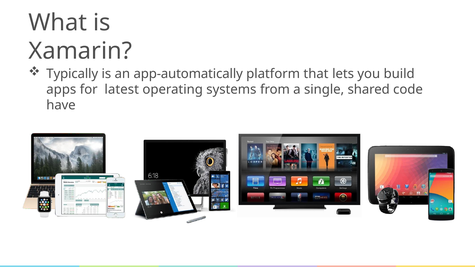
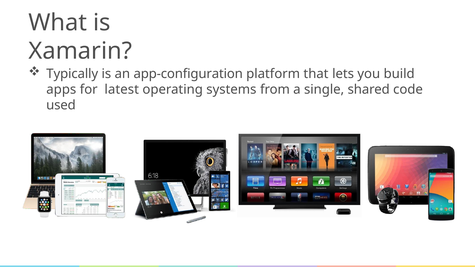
app-automatically: app-automatically -> app-configuration
have: have -> used
